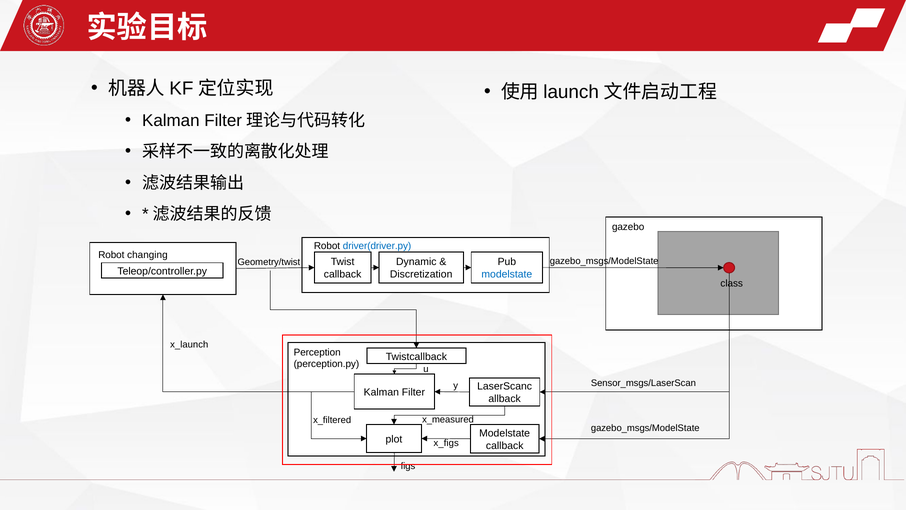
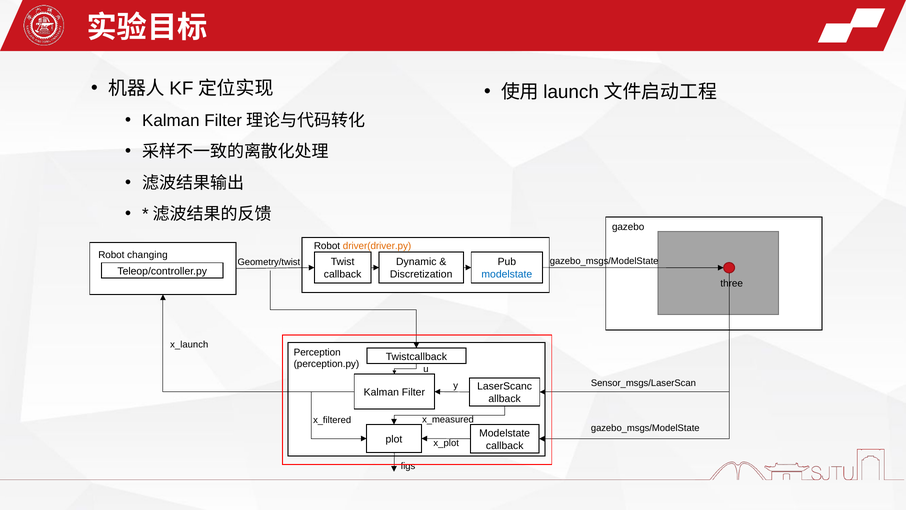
driver(driver.py colour: blue -> orange
class: class -> three
x_figs: x_figs -> x_plot
